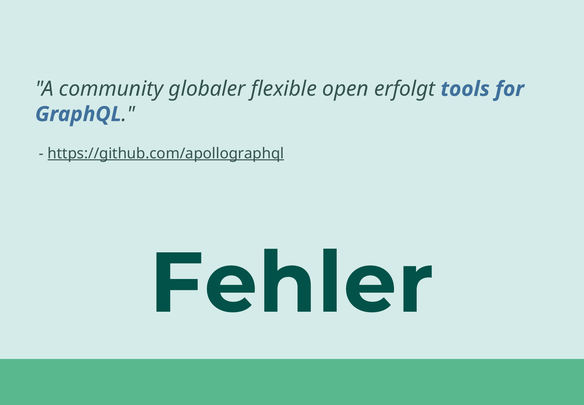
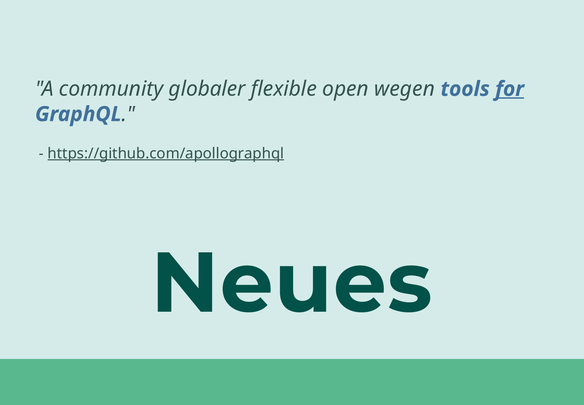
erfolgt: erfolgt -> wegen
for underline: none -> present
Fehler: Fehler -> Neues
